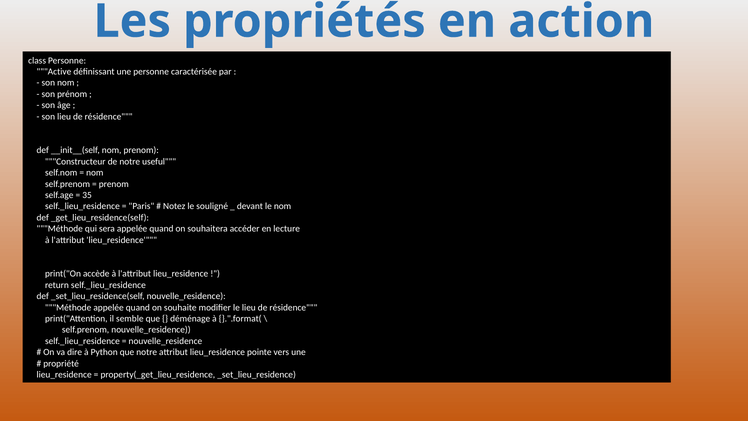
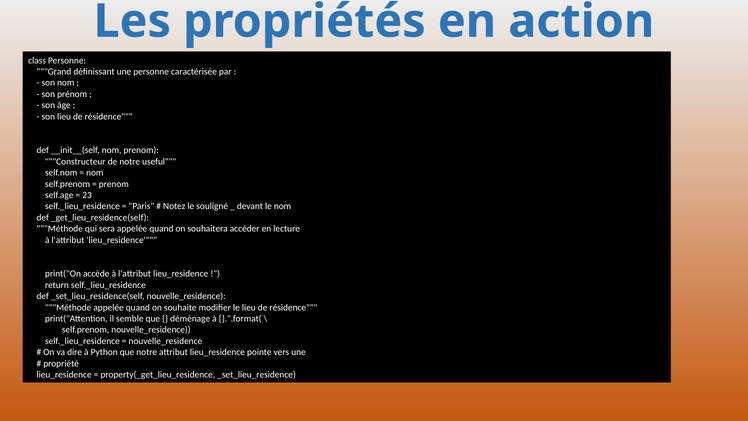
Active: Active -> Grand
35: 35 -> 23
